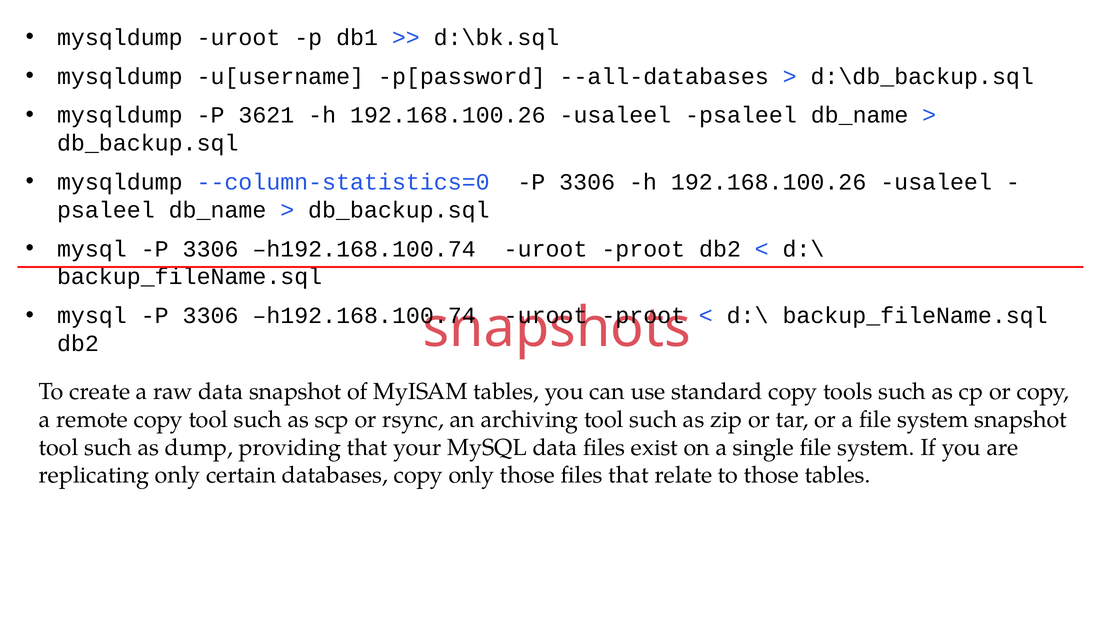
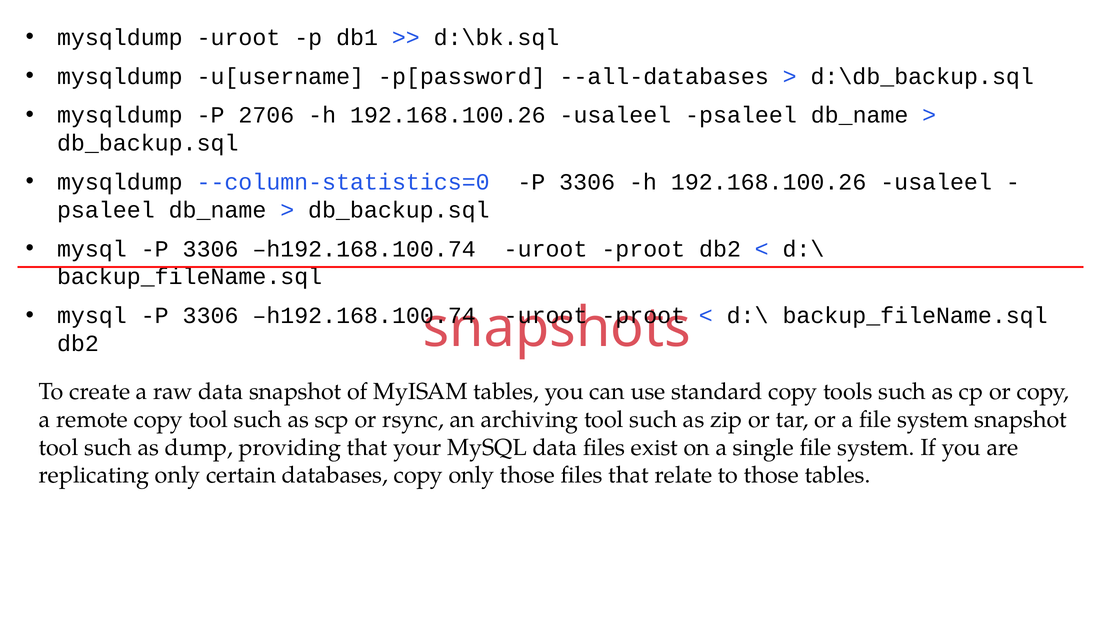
3621: 3621 -> 2706
